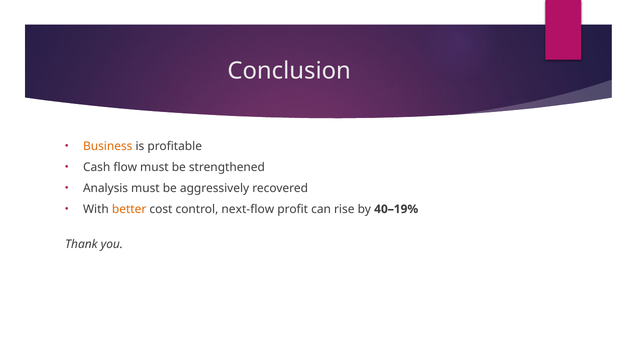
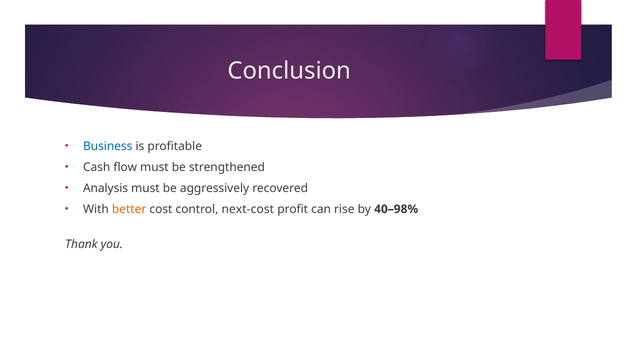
Business colour: orange -> blue
next-flow: next-flow -> next-cost
40–19%: 40–19% -> 40–98%
